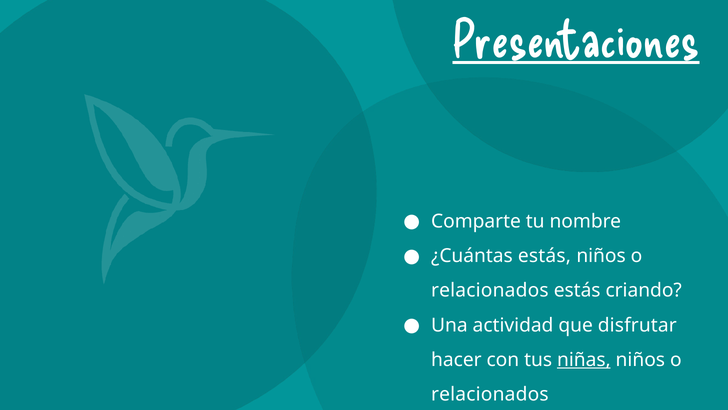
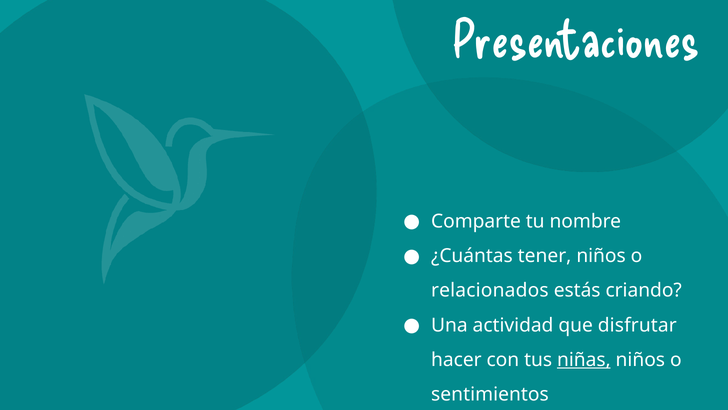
Presentaciones underline: present -> none
¿Cuántas estás: estás -> tener
relacionados at (490, 394): relacionados -> sentimientos
